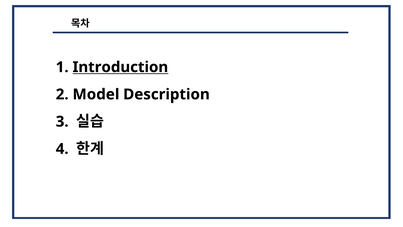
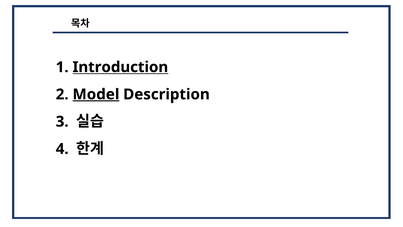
Model underline: none -> present
